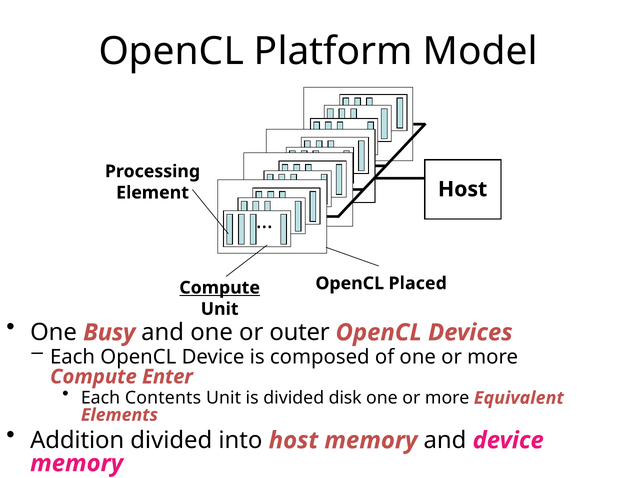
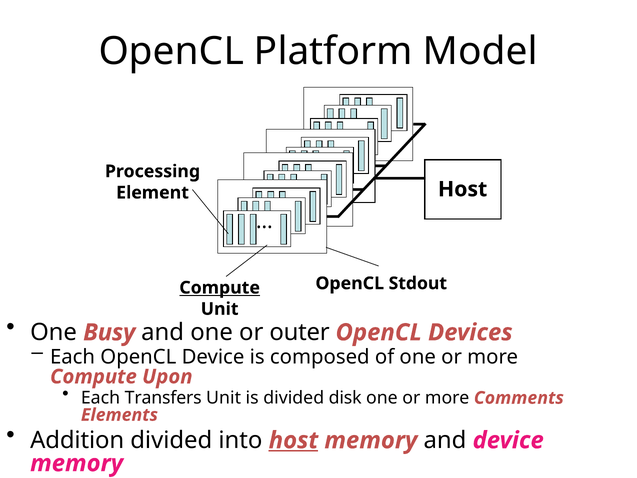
Placed: Placed -> Stdout
Enter: Enter -> Upon
Contents: Contents -> Transfers
Equivalent: Equivalent -> Comments
host at (293, 440) underline: none -> present
